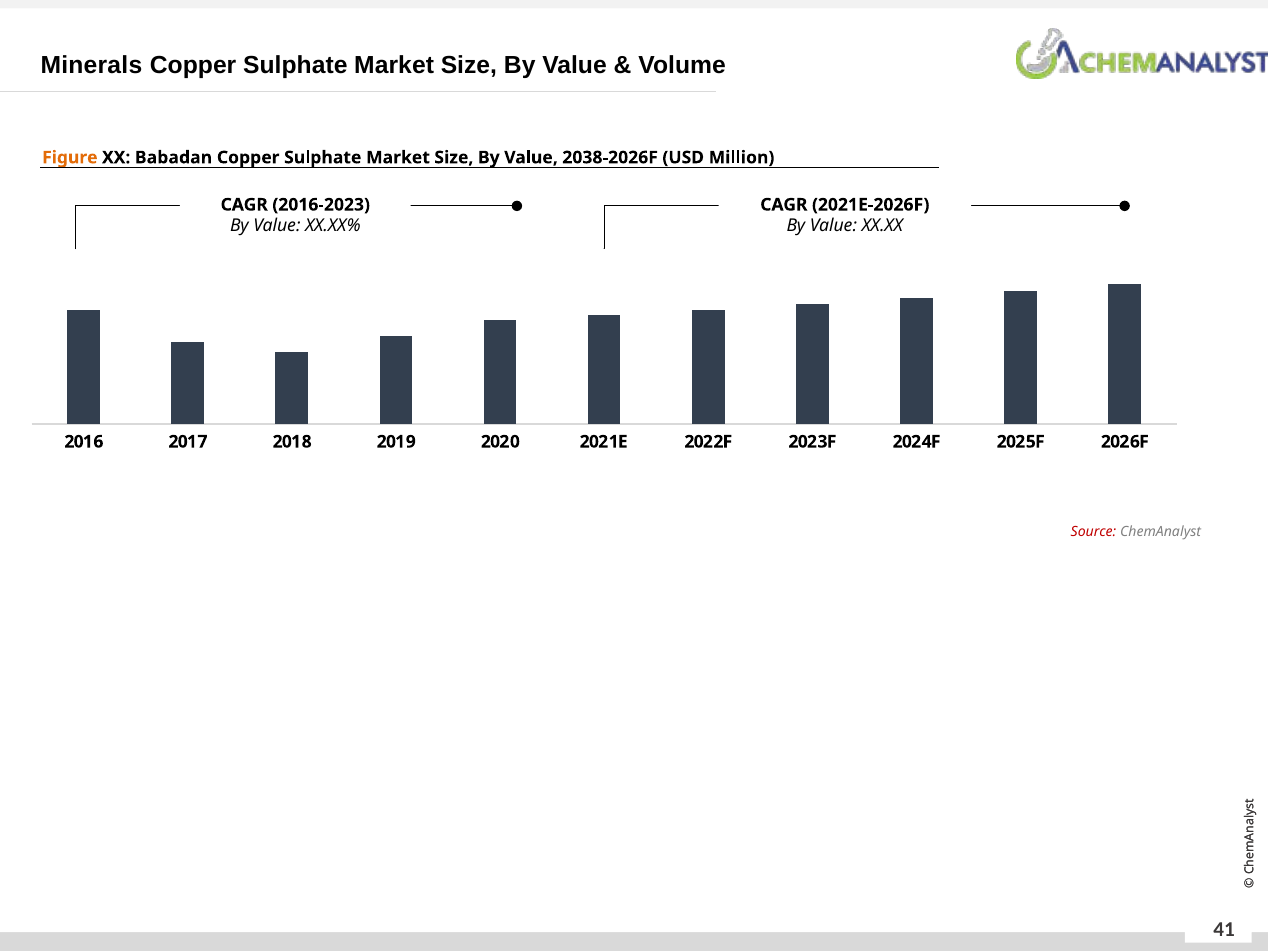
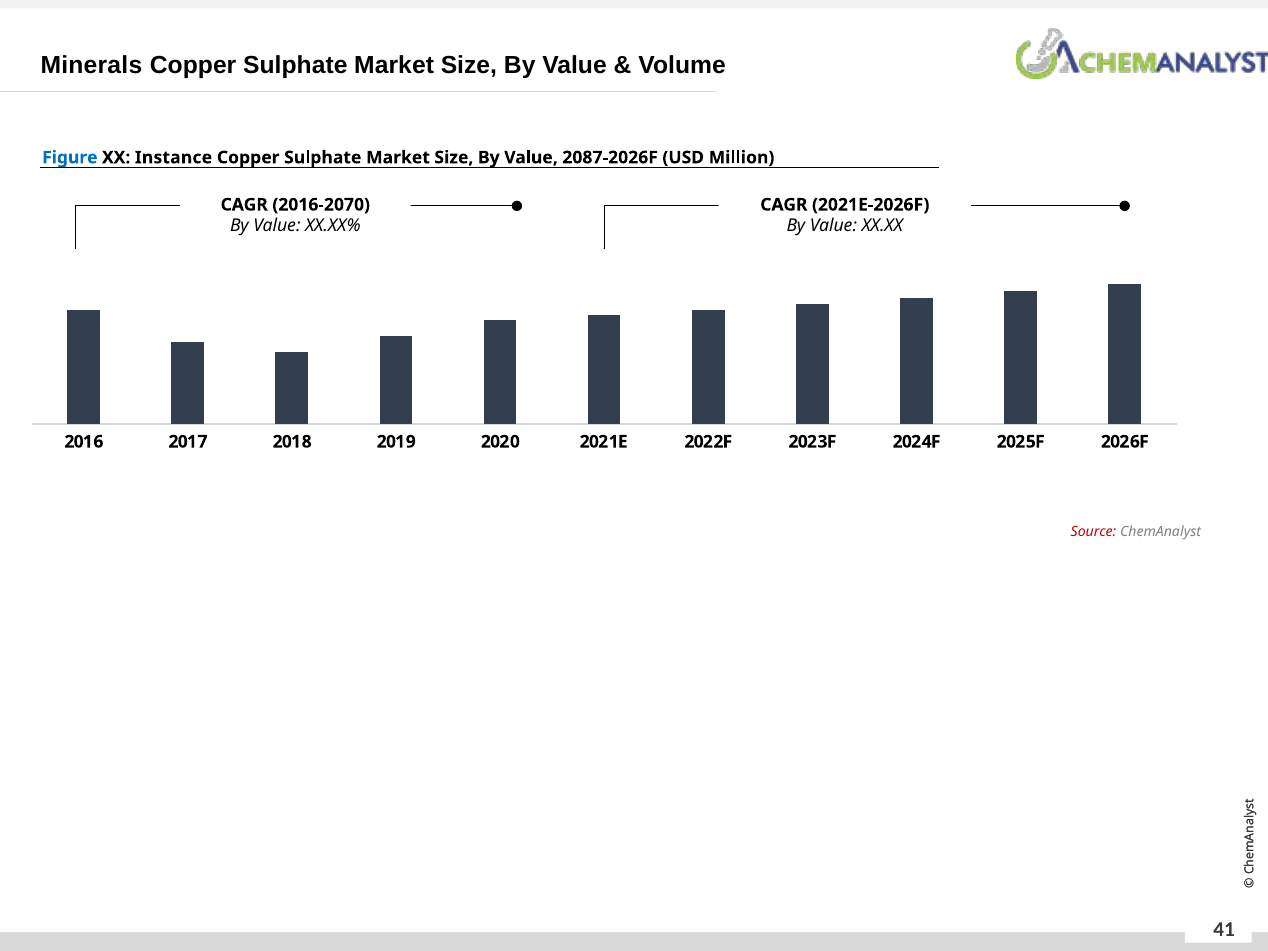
Figure colour: orange -> blue
Babadan: Babadan -> Instance
2038-2026F: 2038-2026F -> 2087-2026F
2016-2023: 2016-2023 -> 2016-2070
